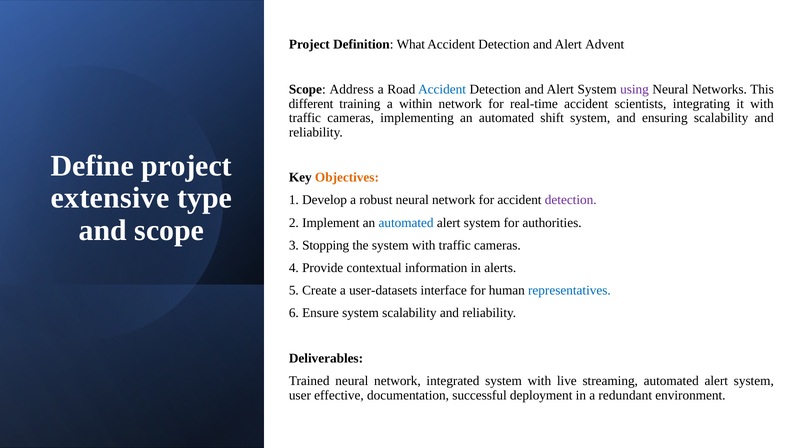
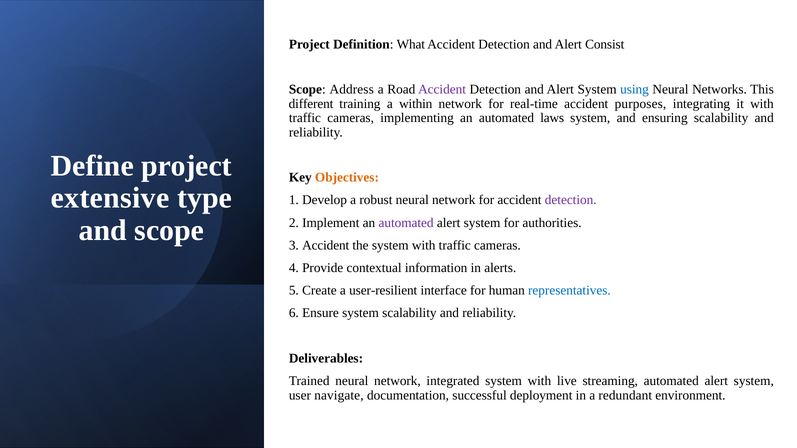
Advent: Advent -> Consist
Accident at (442, 89) colour: blue -> purple
using colour: purple -> blue
scientists: scientists -> purposes
shift: shift -> laws
automated at (406, 223) colour: blue -> purple
3 Stopping: Stopping -> Accident
user-datasets: user-datasets -> user-resilient
effective: effective -> navigate
